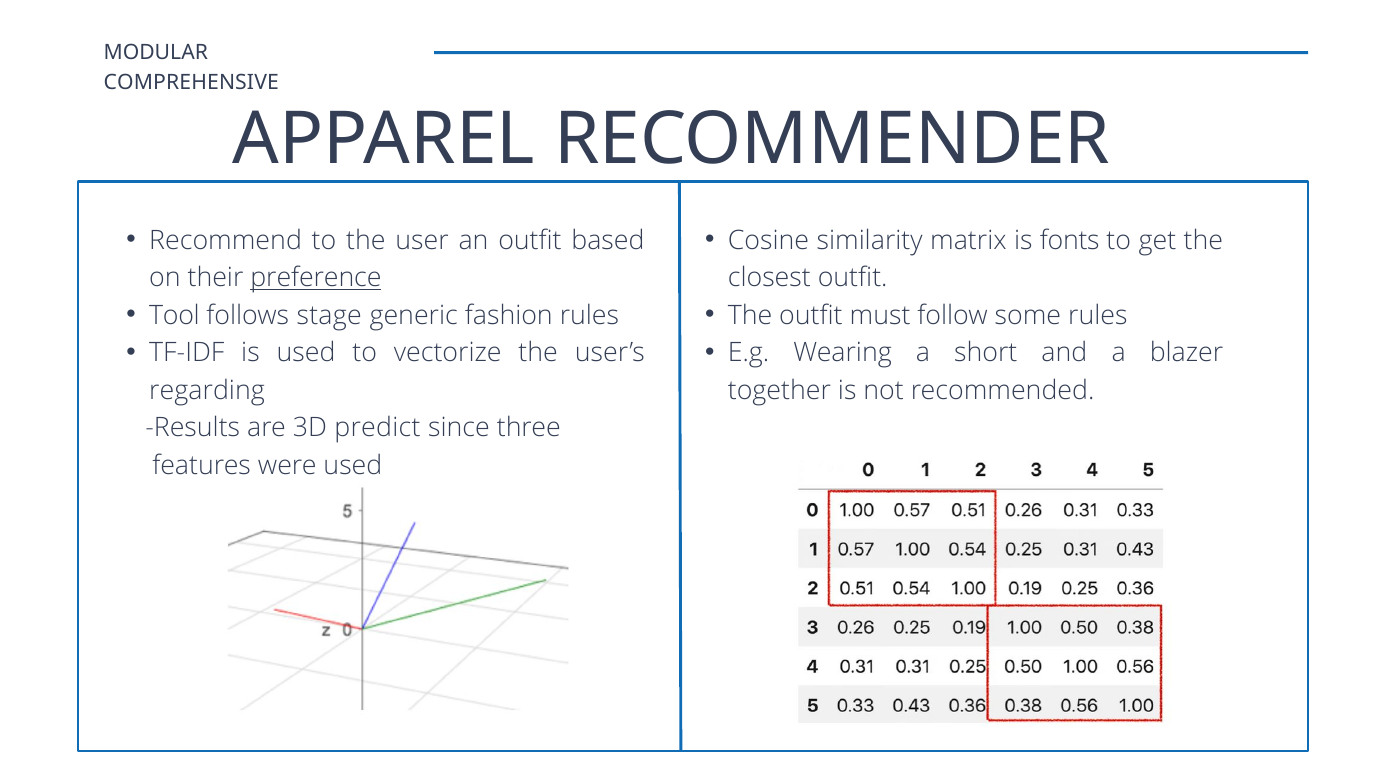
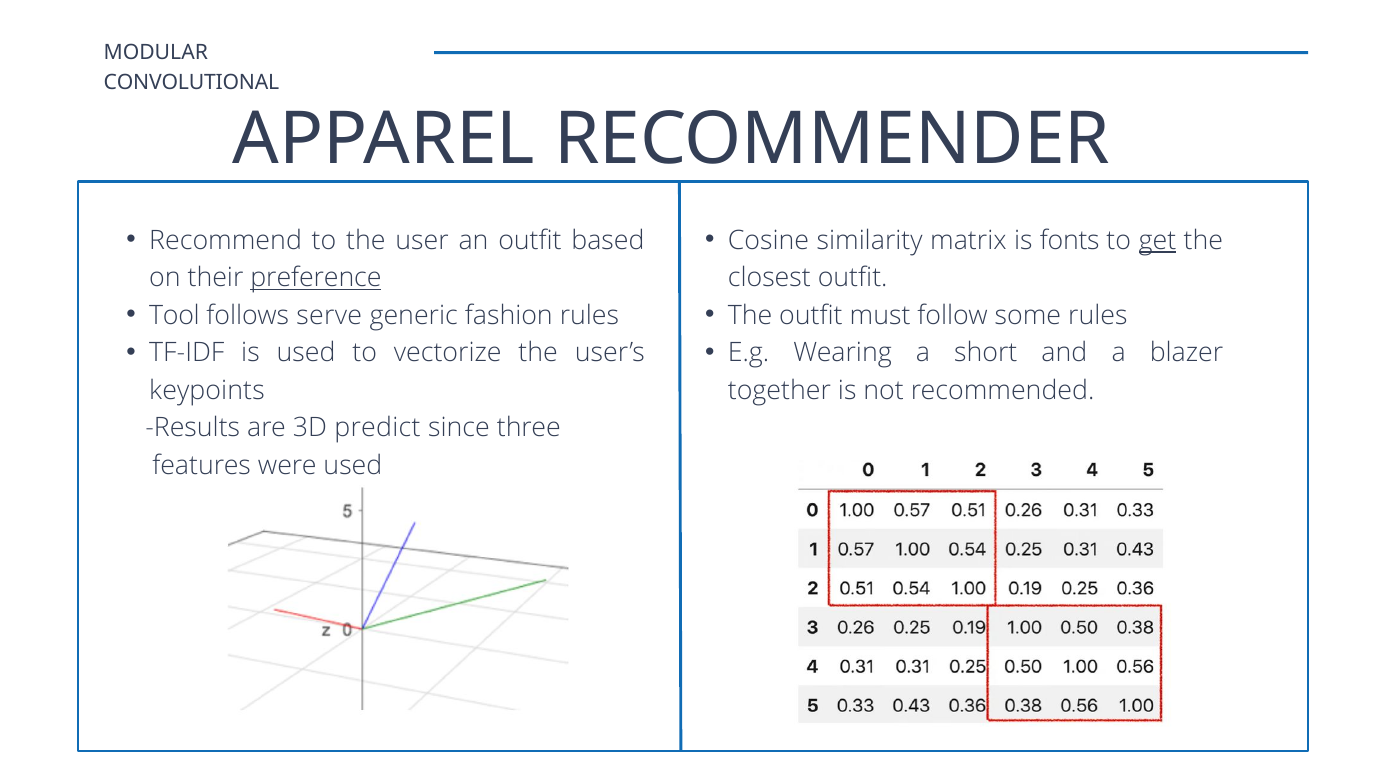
COMPREHENSIVE: COMPREHENSIVE -> CONVOLUTIONAL
get underline: none -> present
stage: stage -> serve
regarding: regarding -> keypoints
